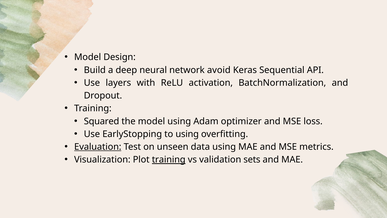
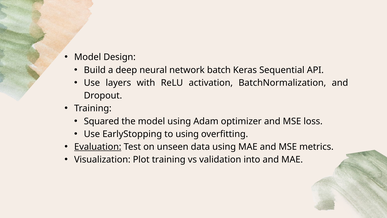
avoid: avoid -> batch
training at (169, 159) underline: present -> none
sets: sets -> into
